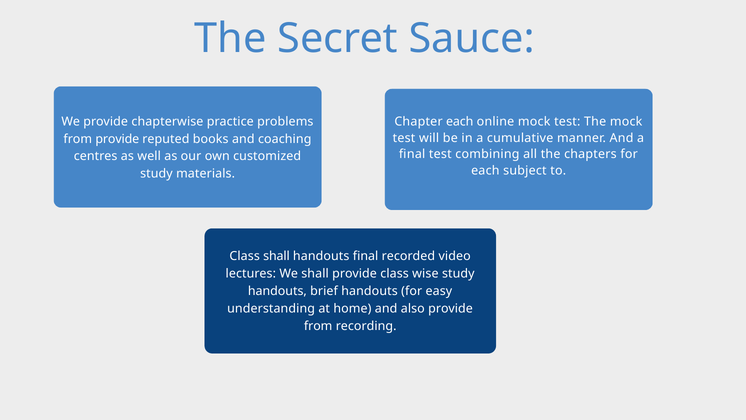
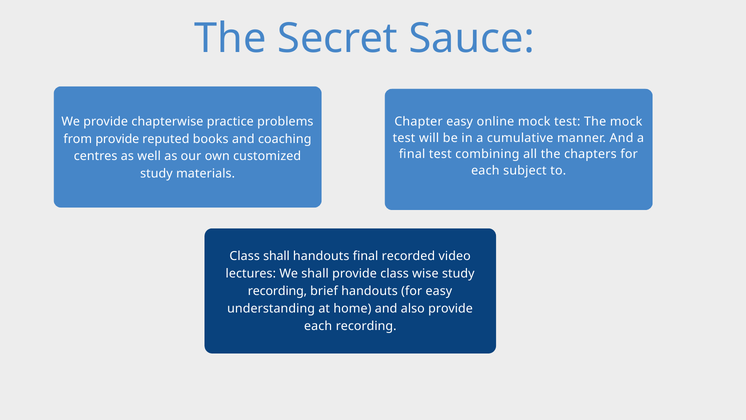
Chapter each: each -> easy
handouts at (277, 291): handouts -> recording
from at (318, 326): from -> each
